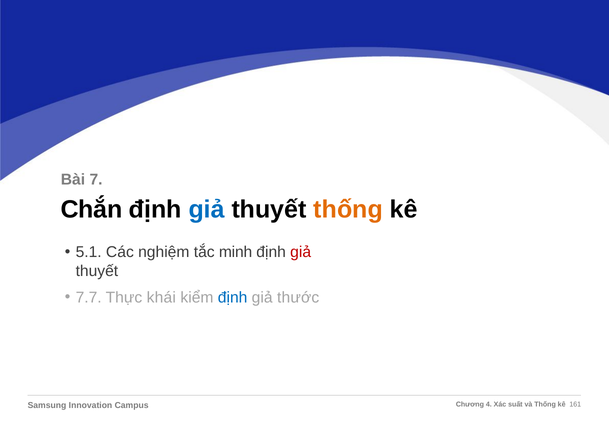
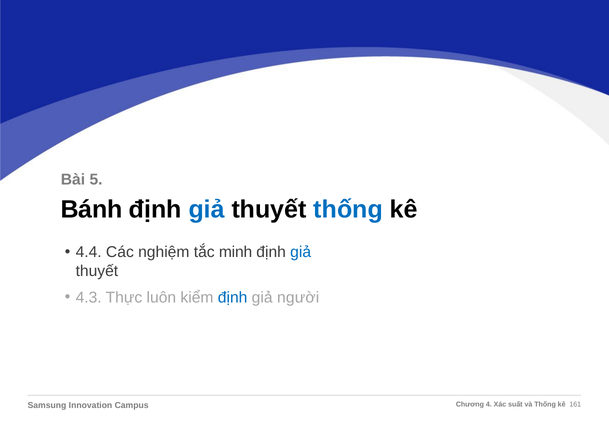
7: 7 -> 5
Chắn: Chắn -> Bánh
thống at (348, 209) colour: orange -> blue
5.1: 5.1 -> 4.4
giả at (301, 252) colour: red -> blue
7.7: 7.7 -> 4.3
khái: khái -> luôn
thước: thước -> người
